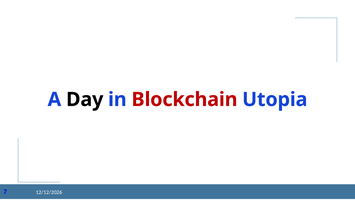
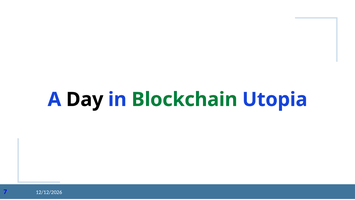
Blockchain colour: red -> green
